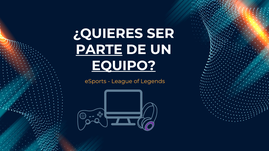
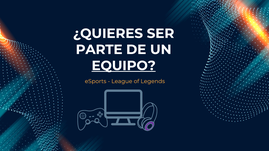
PARTE underline: present -> none
